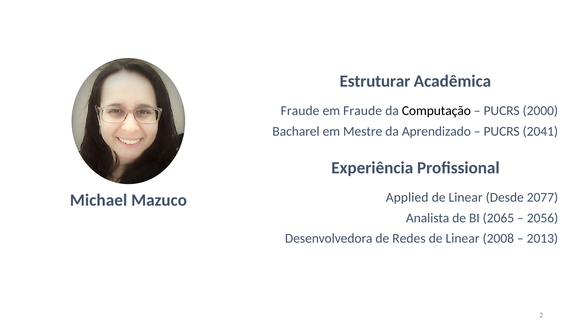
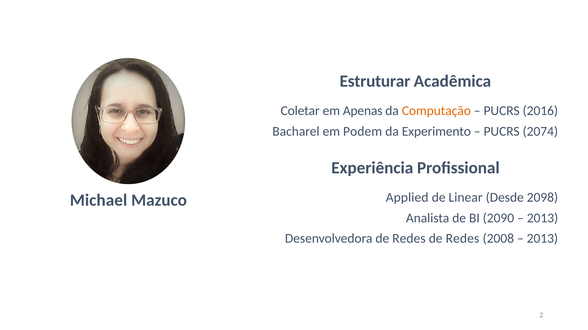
Fraude at (300, 111): Fraude -> Coletar
em Fraude: Fraude -> Apenas
Computação colour: black -> orange
2000: 2000 -> 2016
Mestre: Mestre -> Podem
Aprendizado: Aprendizado -> Experimento
2041: 2041 -> 2074
2077: 2077 -> 2098
2065: 2065 -> 2090
2056 at (543, 218): 2056 -> 2013
Linear at (463, 239): Linear -> Redes
